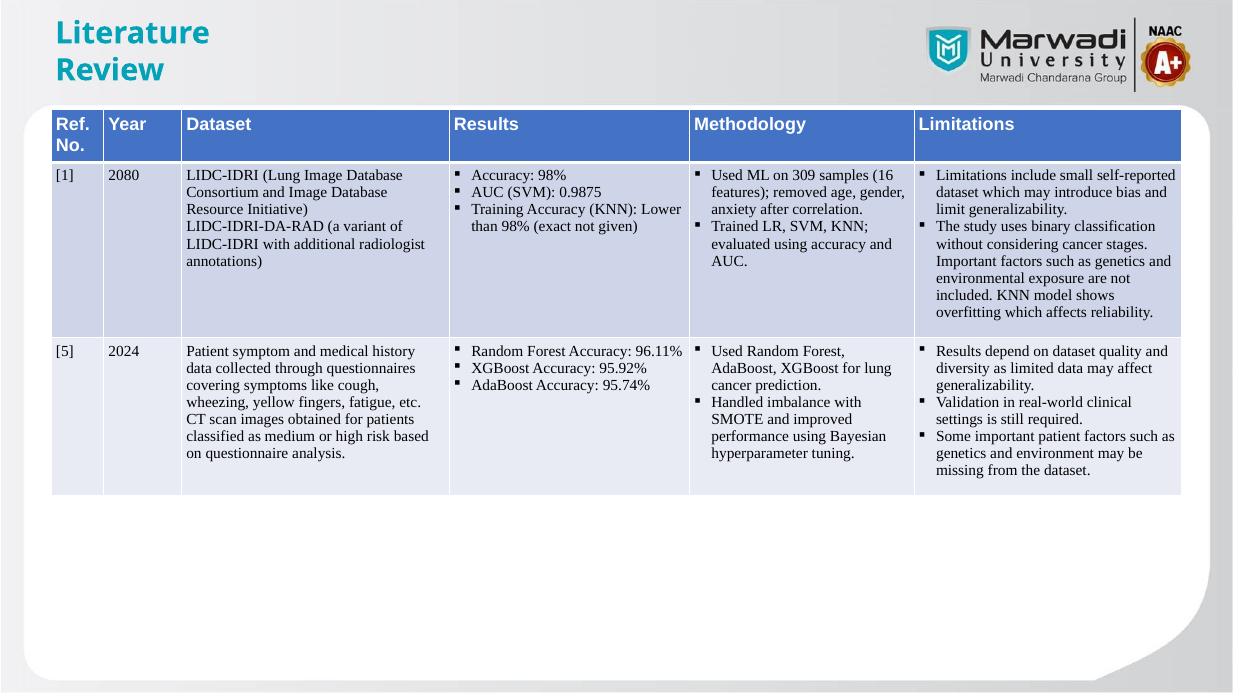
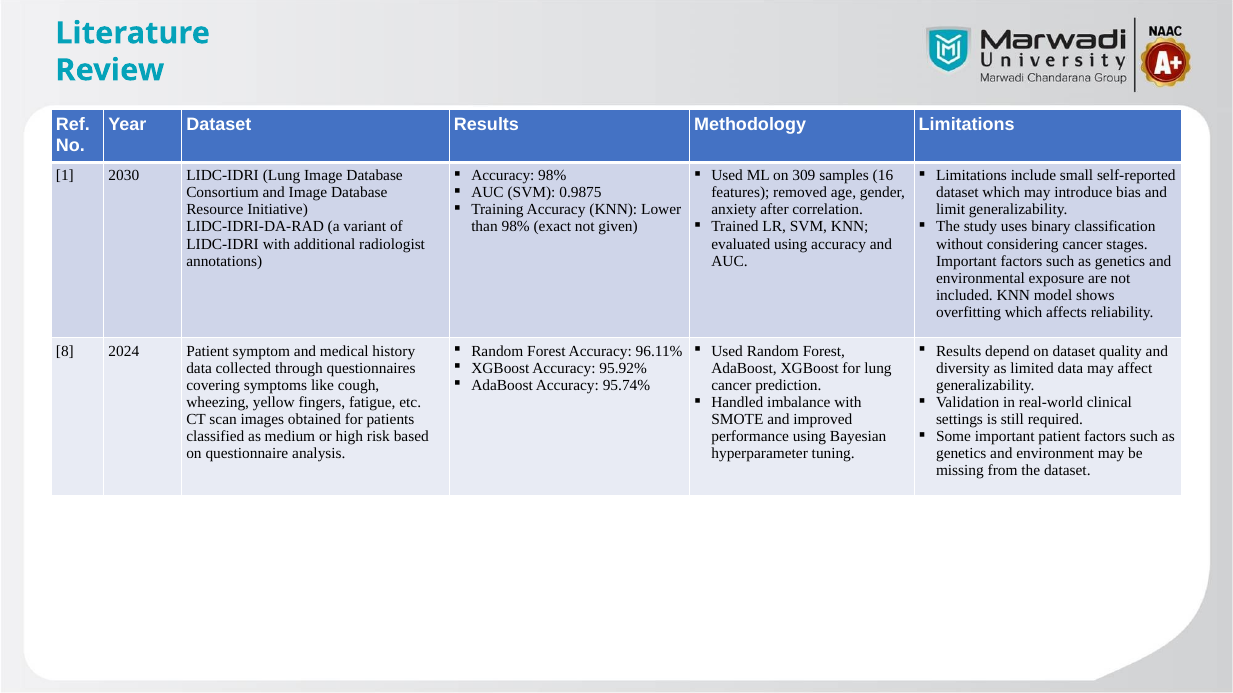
2080: 2080 -> 2030
5: 5 -> 8
